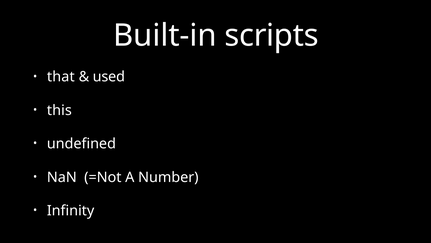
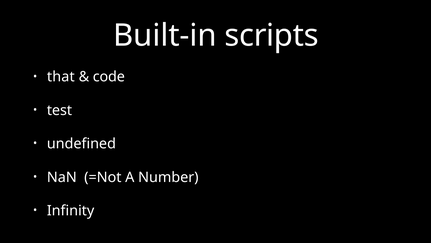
used: used -> code
this: this -> test
